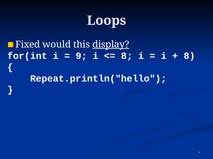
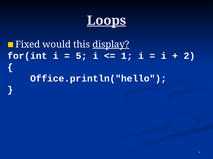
Loops underline: none -> present
9: 9 -> 5
8 at (127, 56): 8 -> 1
8 at (189, 56): 8 -> 2
Repeat.println("hello: Repeat.println("hello -> Office.println("hello
